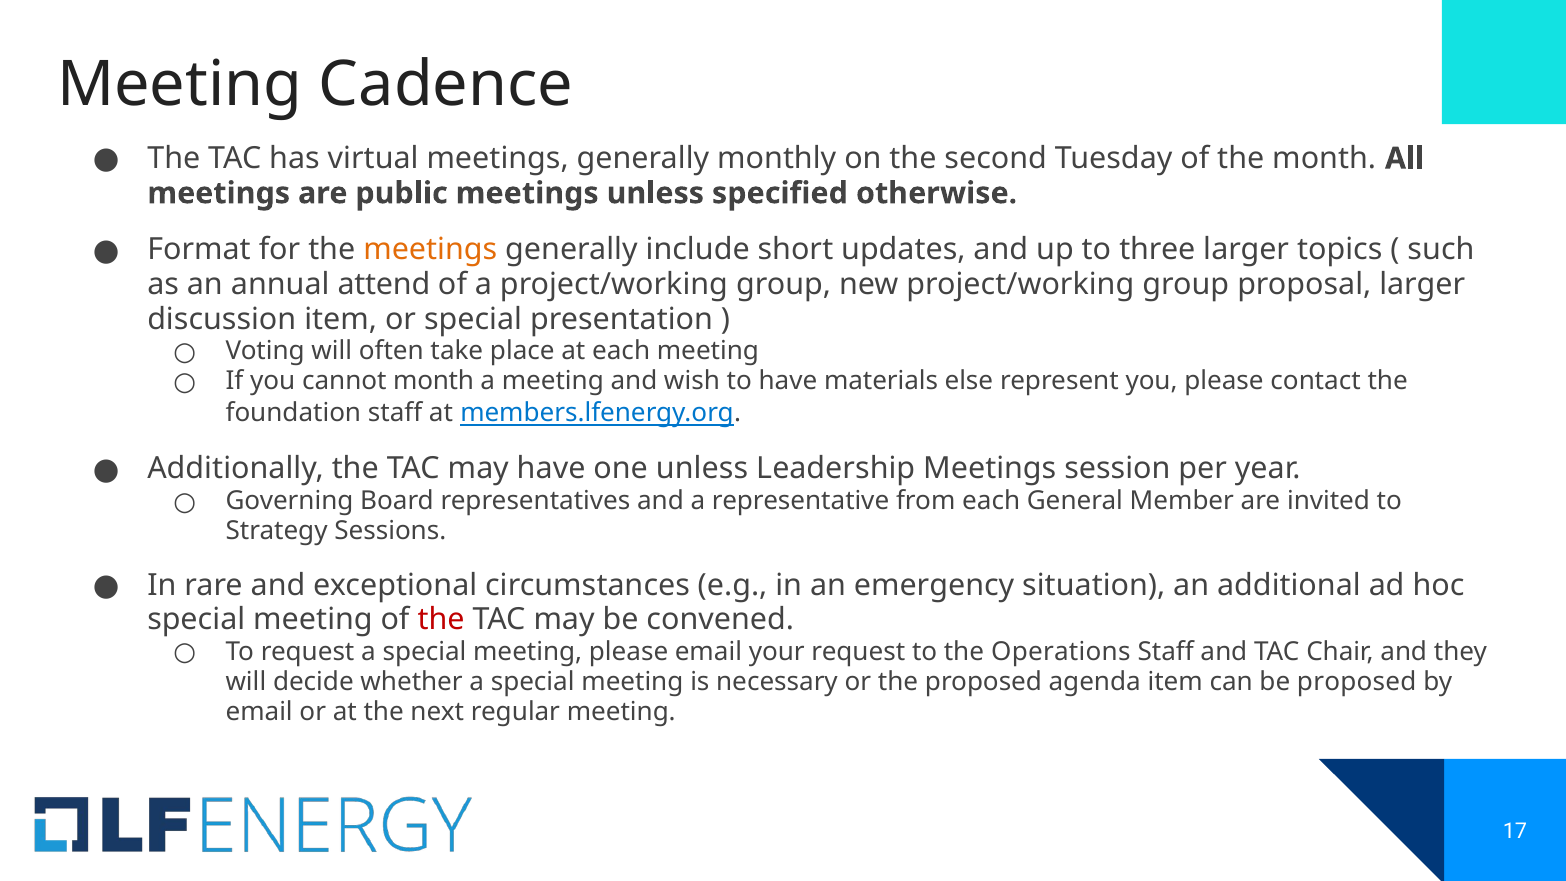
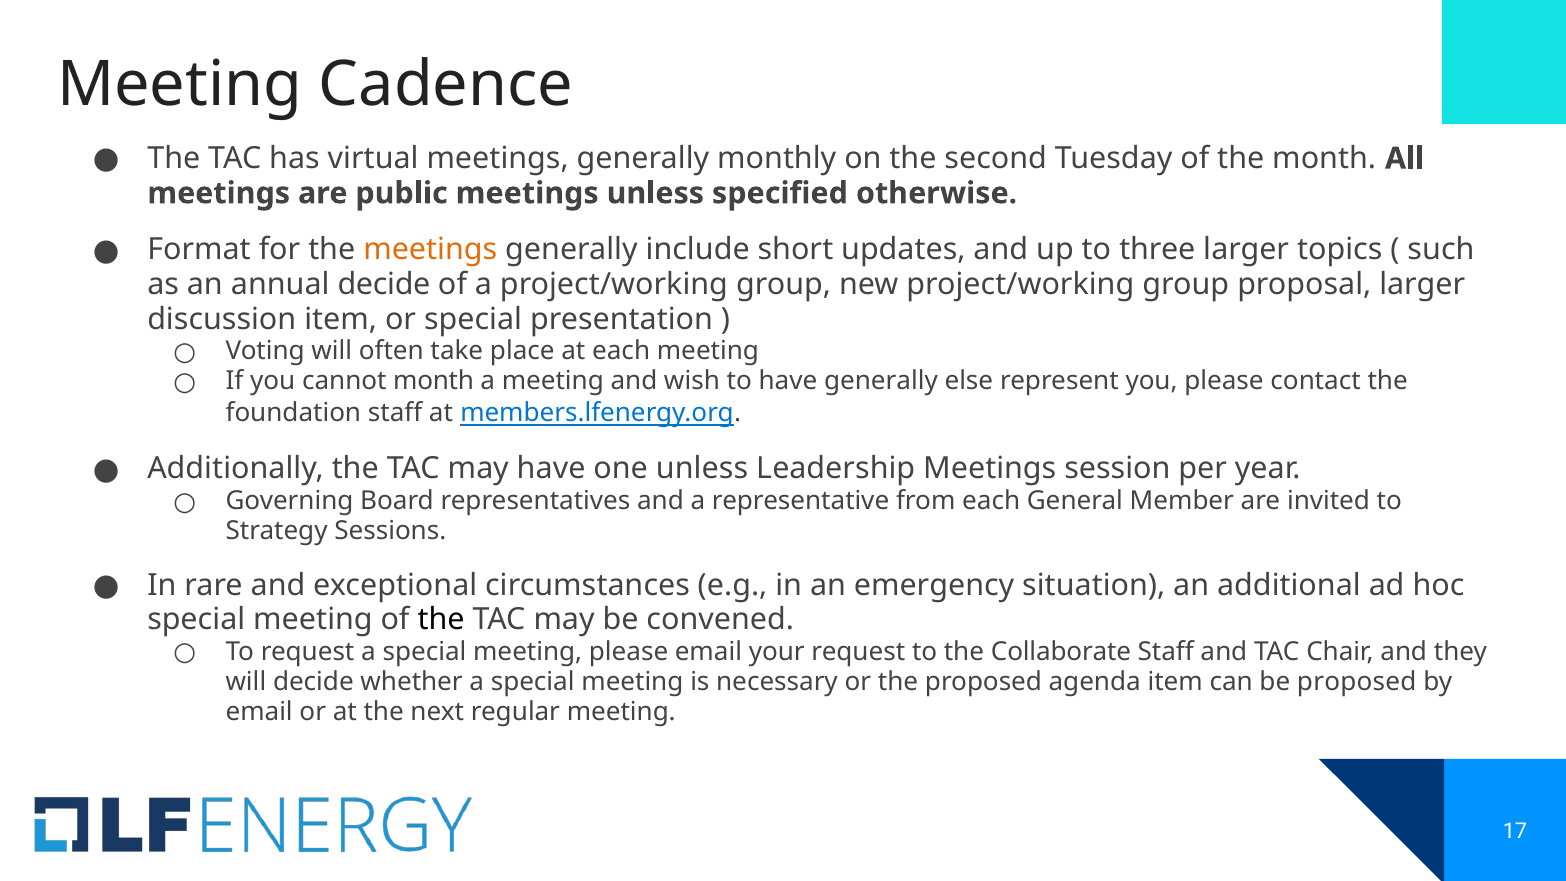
annual attend: attend -> decide
have materials: materials -> generally
the at (441, 620) colour: red -> black
Operations: Operations -> Collaborate
